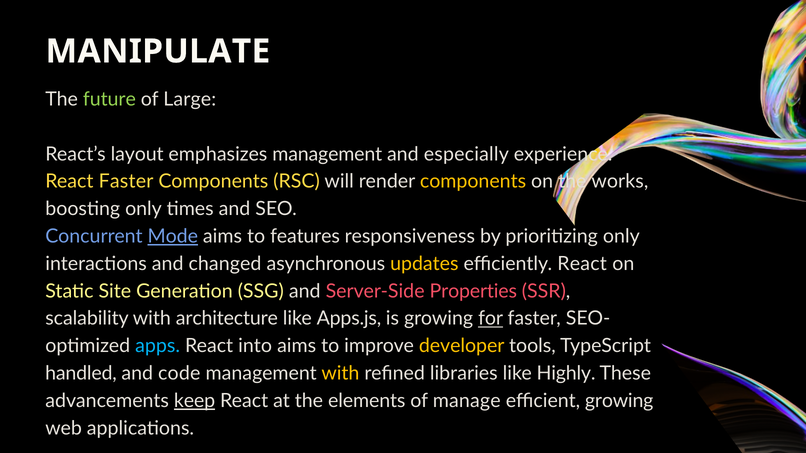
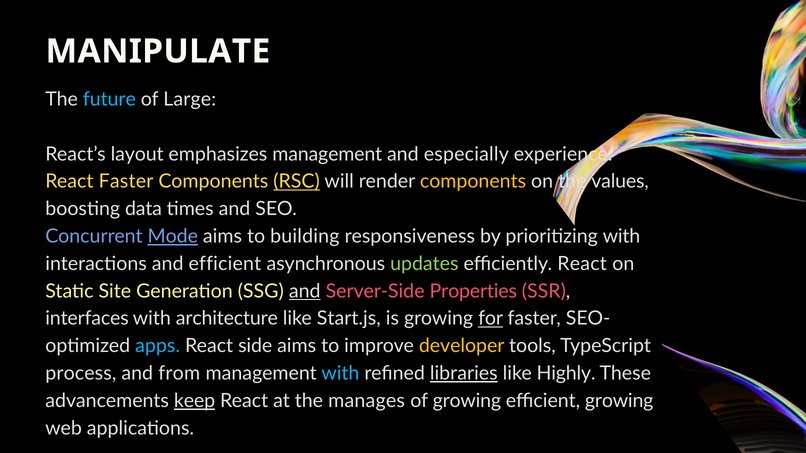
future colour: light green -> light blue
RSC underline: none -> present
works: works -> values
boosting only: only -> data
features: features -> building
prioritizing only: only -> with
and changed: changed -> efficient
updates colour: yellow -> light green
and at (305, 291) underline: none -> present
scalability: scalability -> interfaces
Apps.js: Apps.js -> Start.js
into: into -> side
handled: handled -> process
code: code -> from
with at (340, 374) colour: yellow -> light blue
libraries underline: none -> present
elements: elements -> manages
of manage: manage -> growing
